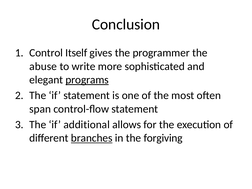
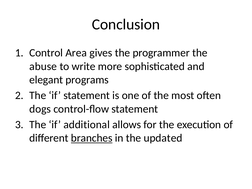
Itself: Itself -> Area
programs underline: present -> none
span: span -> dogs
forgiving: forgiving -> updated
